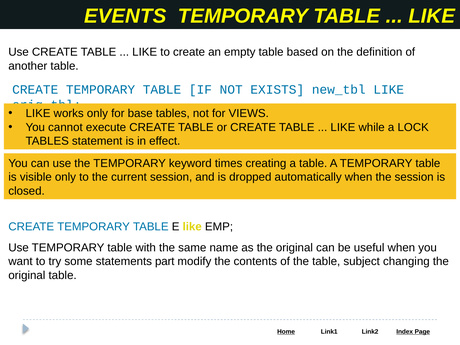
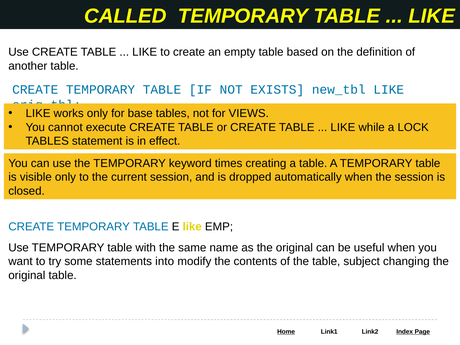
EVENTS: EVENTS -> CALLED
part: part -> into
